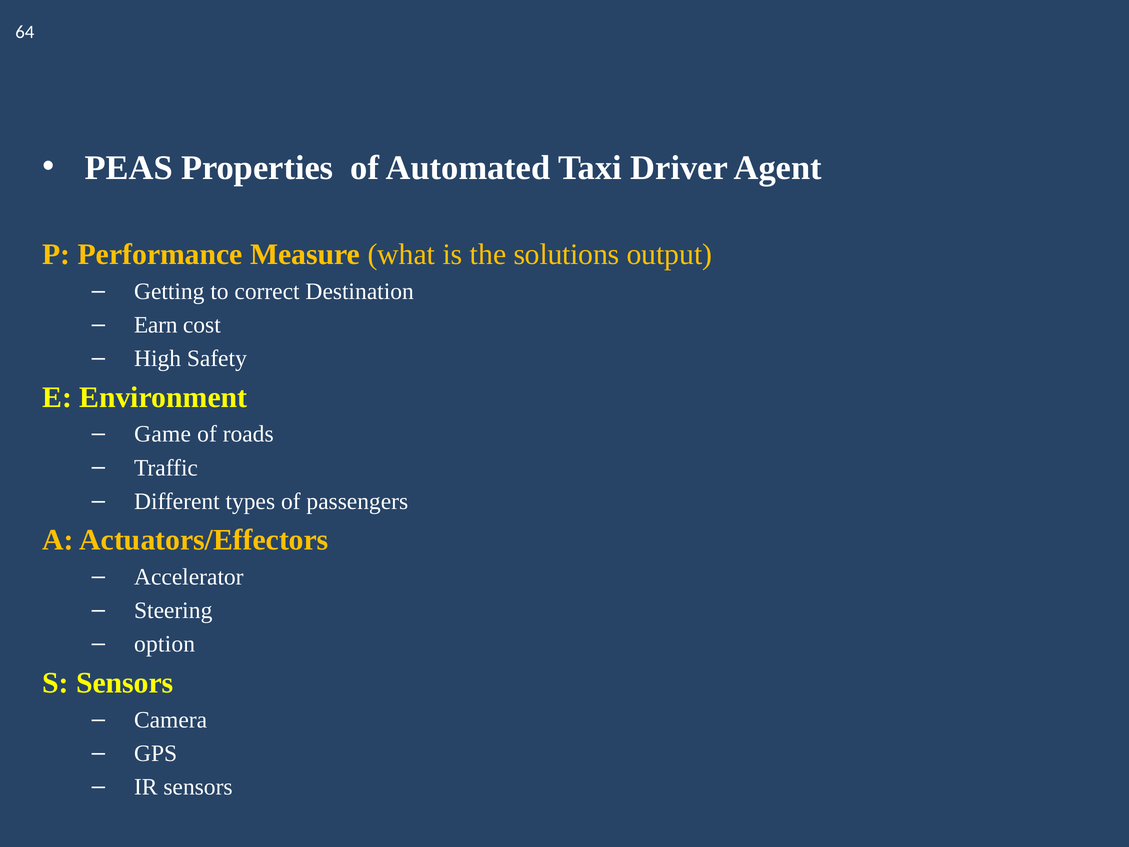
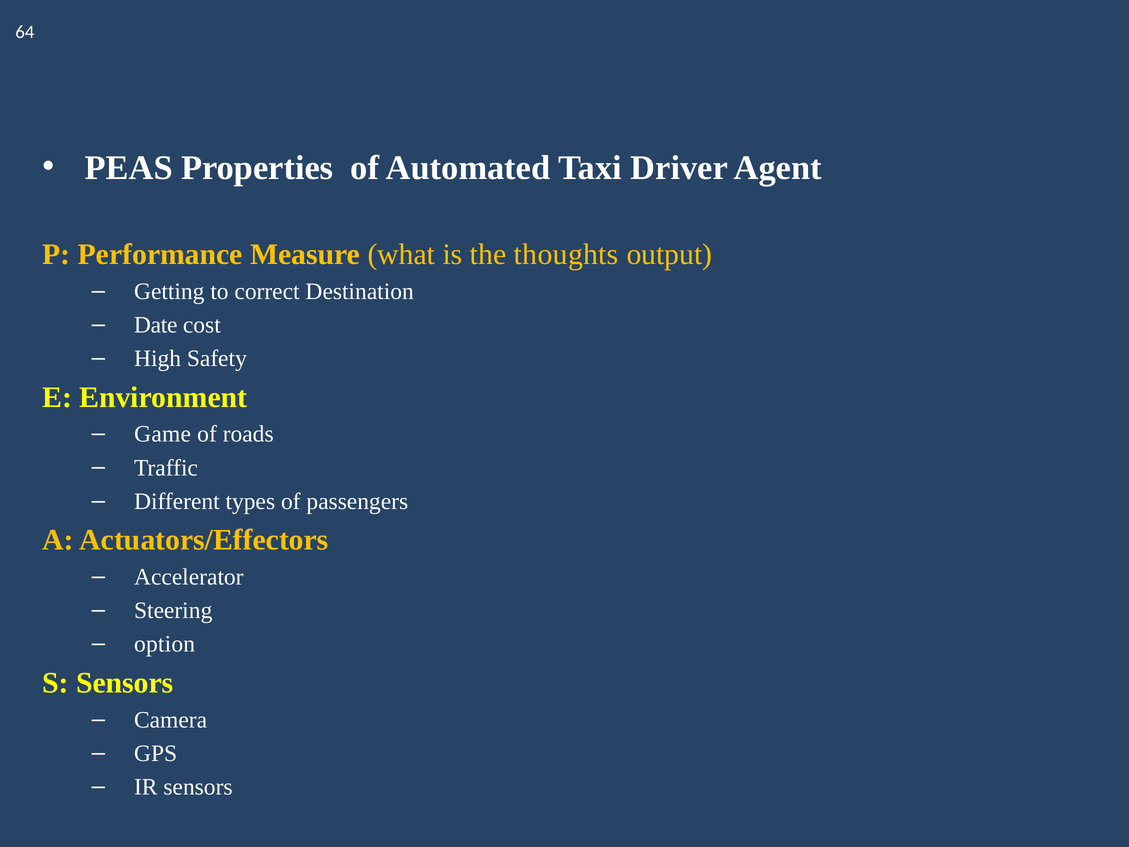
solutions: solutions -> thoughts
Earn: Earn -> Date
